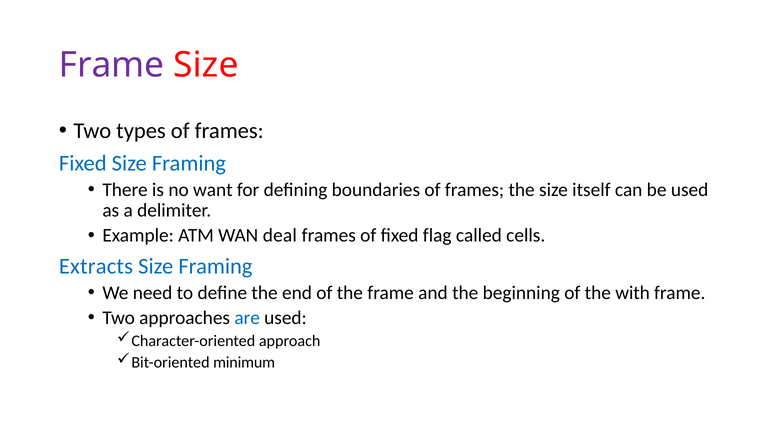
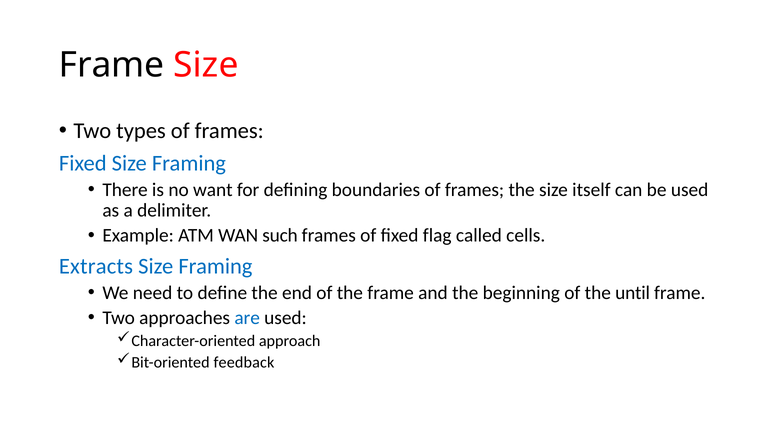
Frame at (112, 65) colour: purple -> black
deal: deal -> such
with: with -> until
minimum: minimum -> feedback
